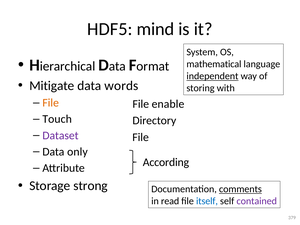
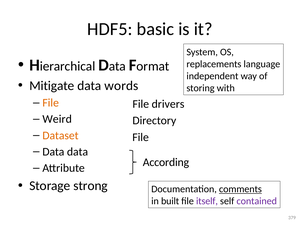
mind: mind -> basic
mathematical: mathematical -> replacements
independent underline: present -> none
enable: enable -> drivers
Touch: Touch -> Weird
Dataset colour: purple -> orange
Data only: only -> data
read: read -> built
itself colour: blue -> purple
